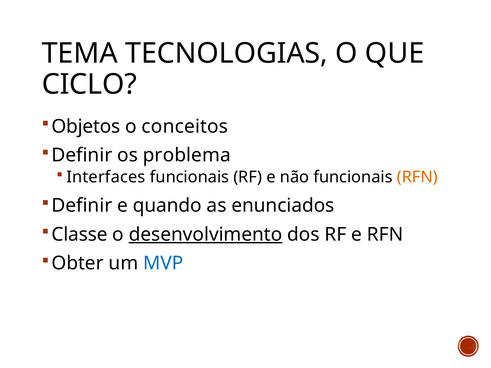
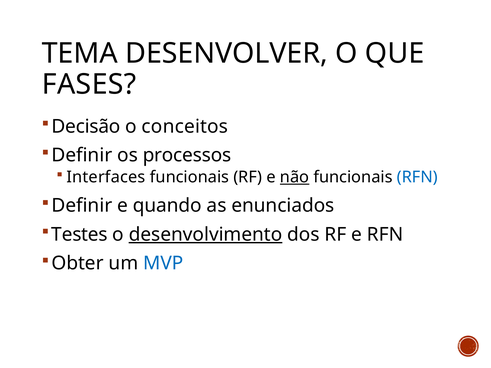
TECNOLOGIAS: TECNOLOGIAS -> DESENVOLVER
CICLO: CICLO -> FASES
Objetos: Objetos -> Decisão
problema: problema -> processos
não underline: none -> present
RFN at (417, 177) colour: orange -> blue
Classe: Classe -> Testes
